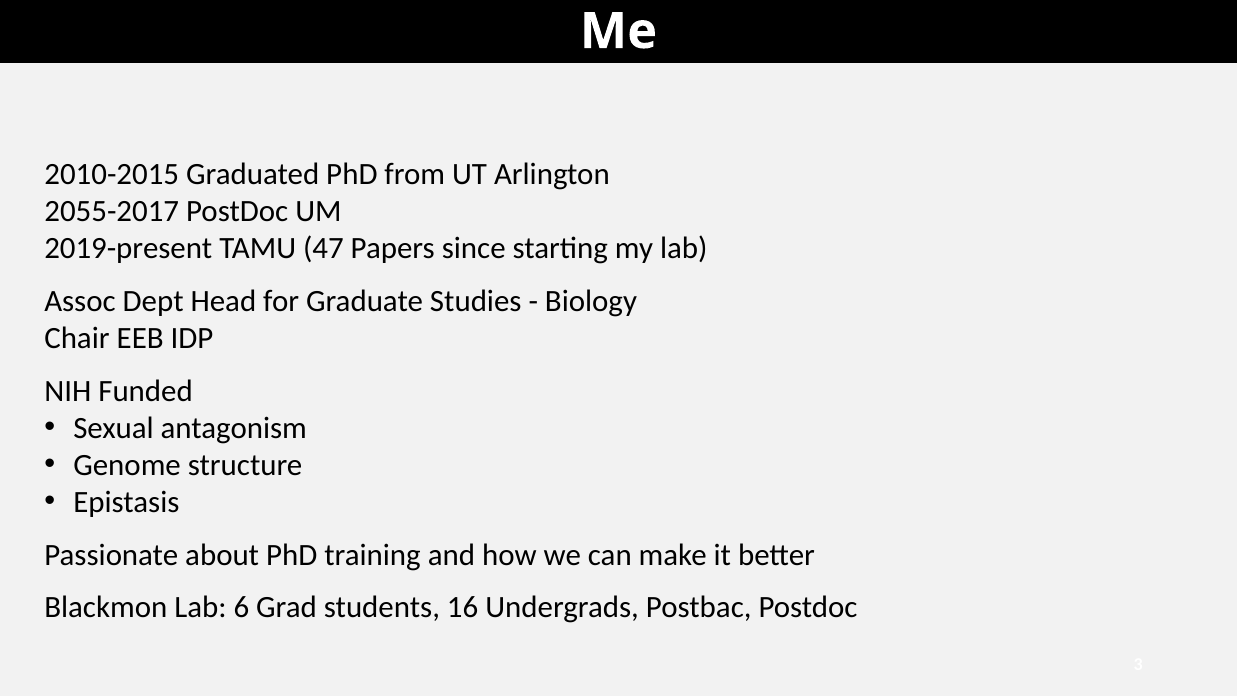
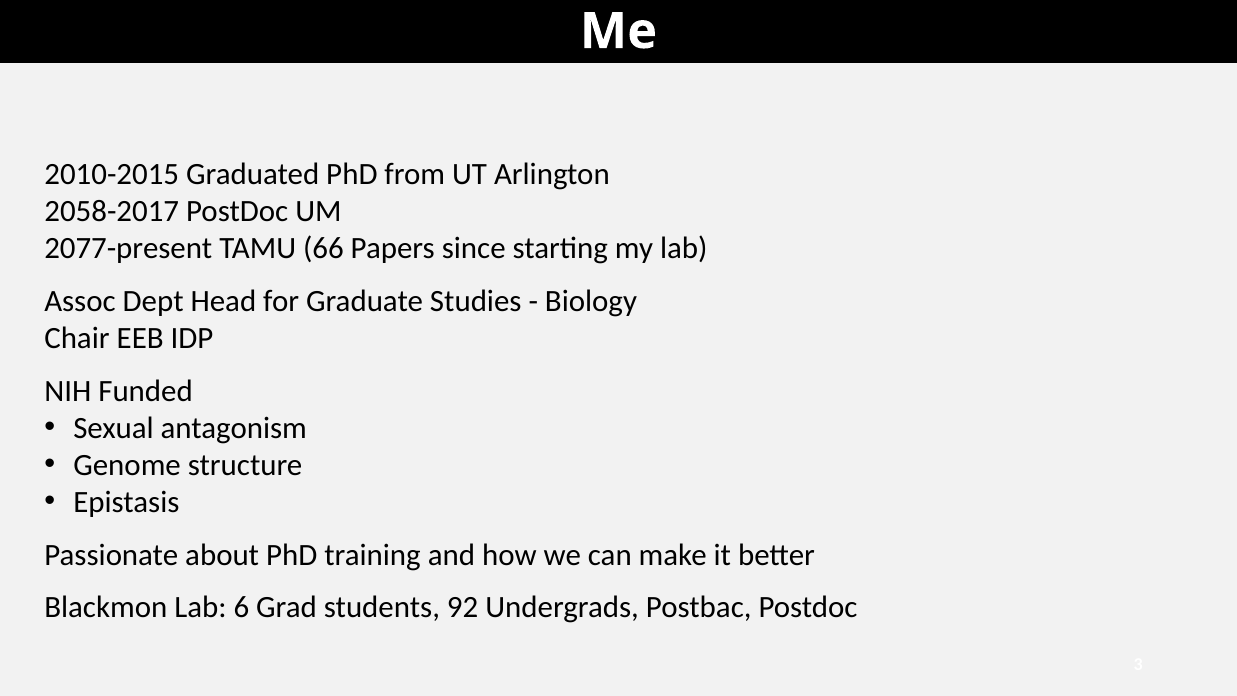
2055-2017: 2055-2017 -> 2058-2017
2019-present: 2019-present -> 2077-present
47: 47 -> 66
16: 16 -> 92
